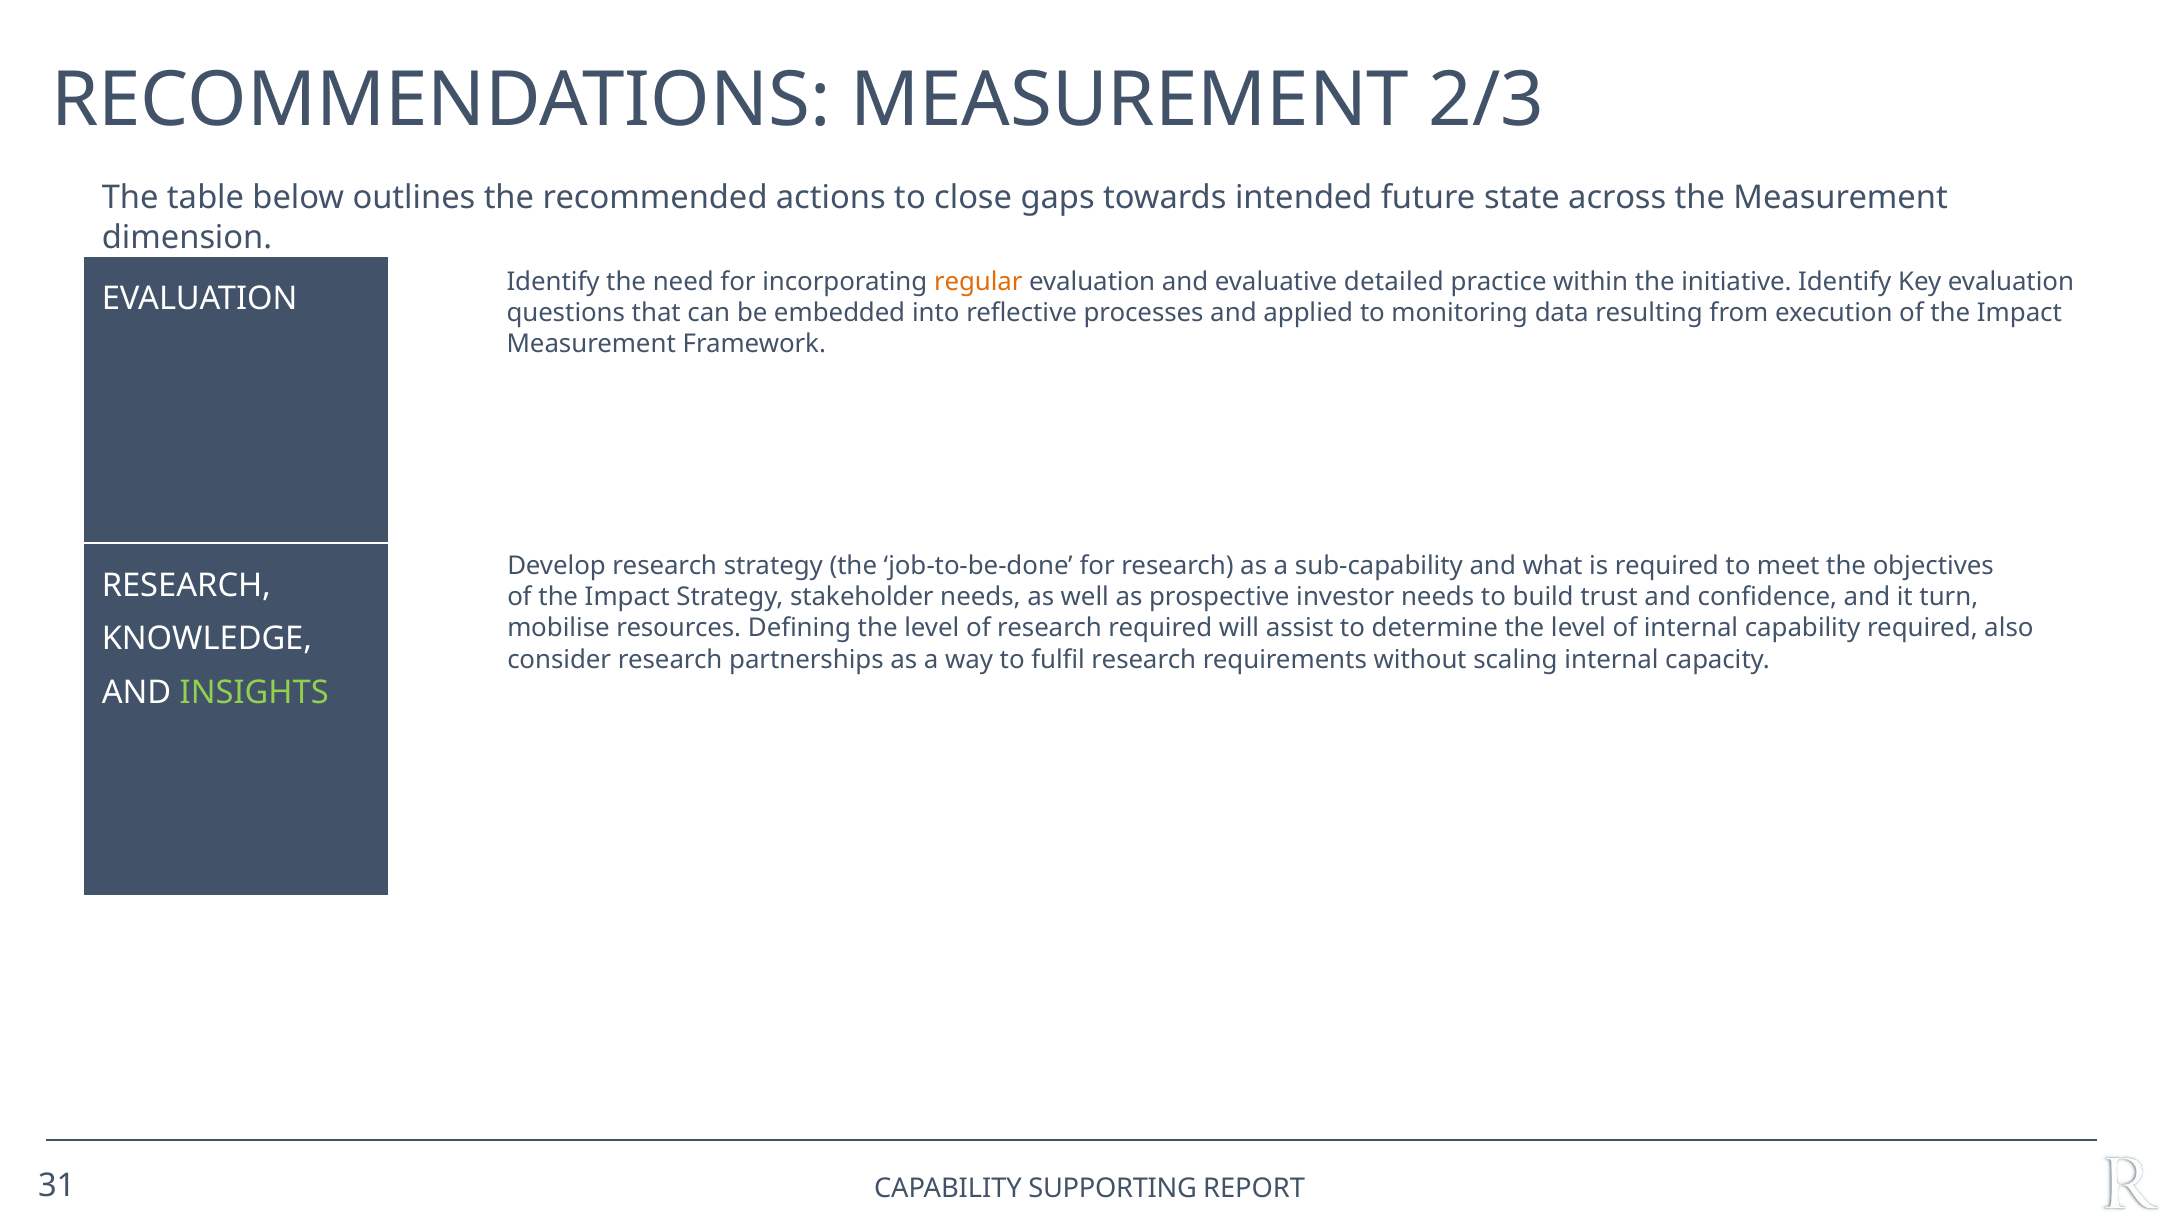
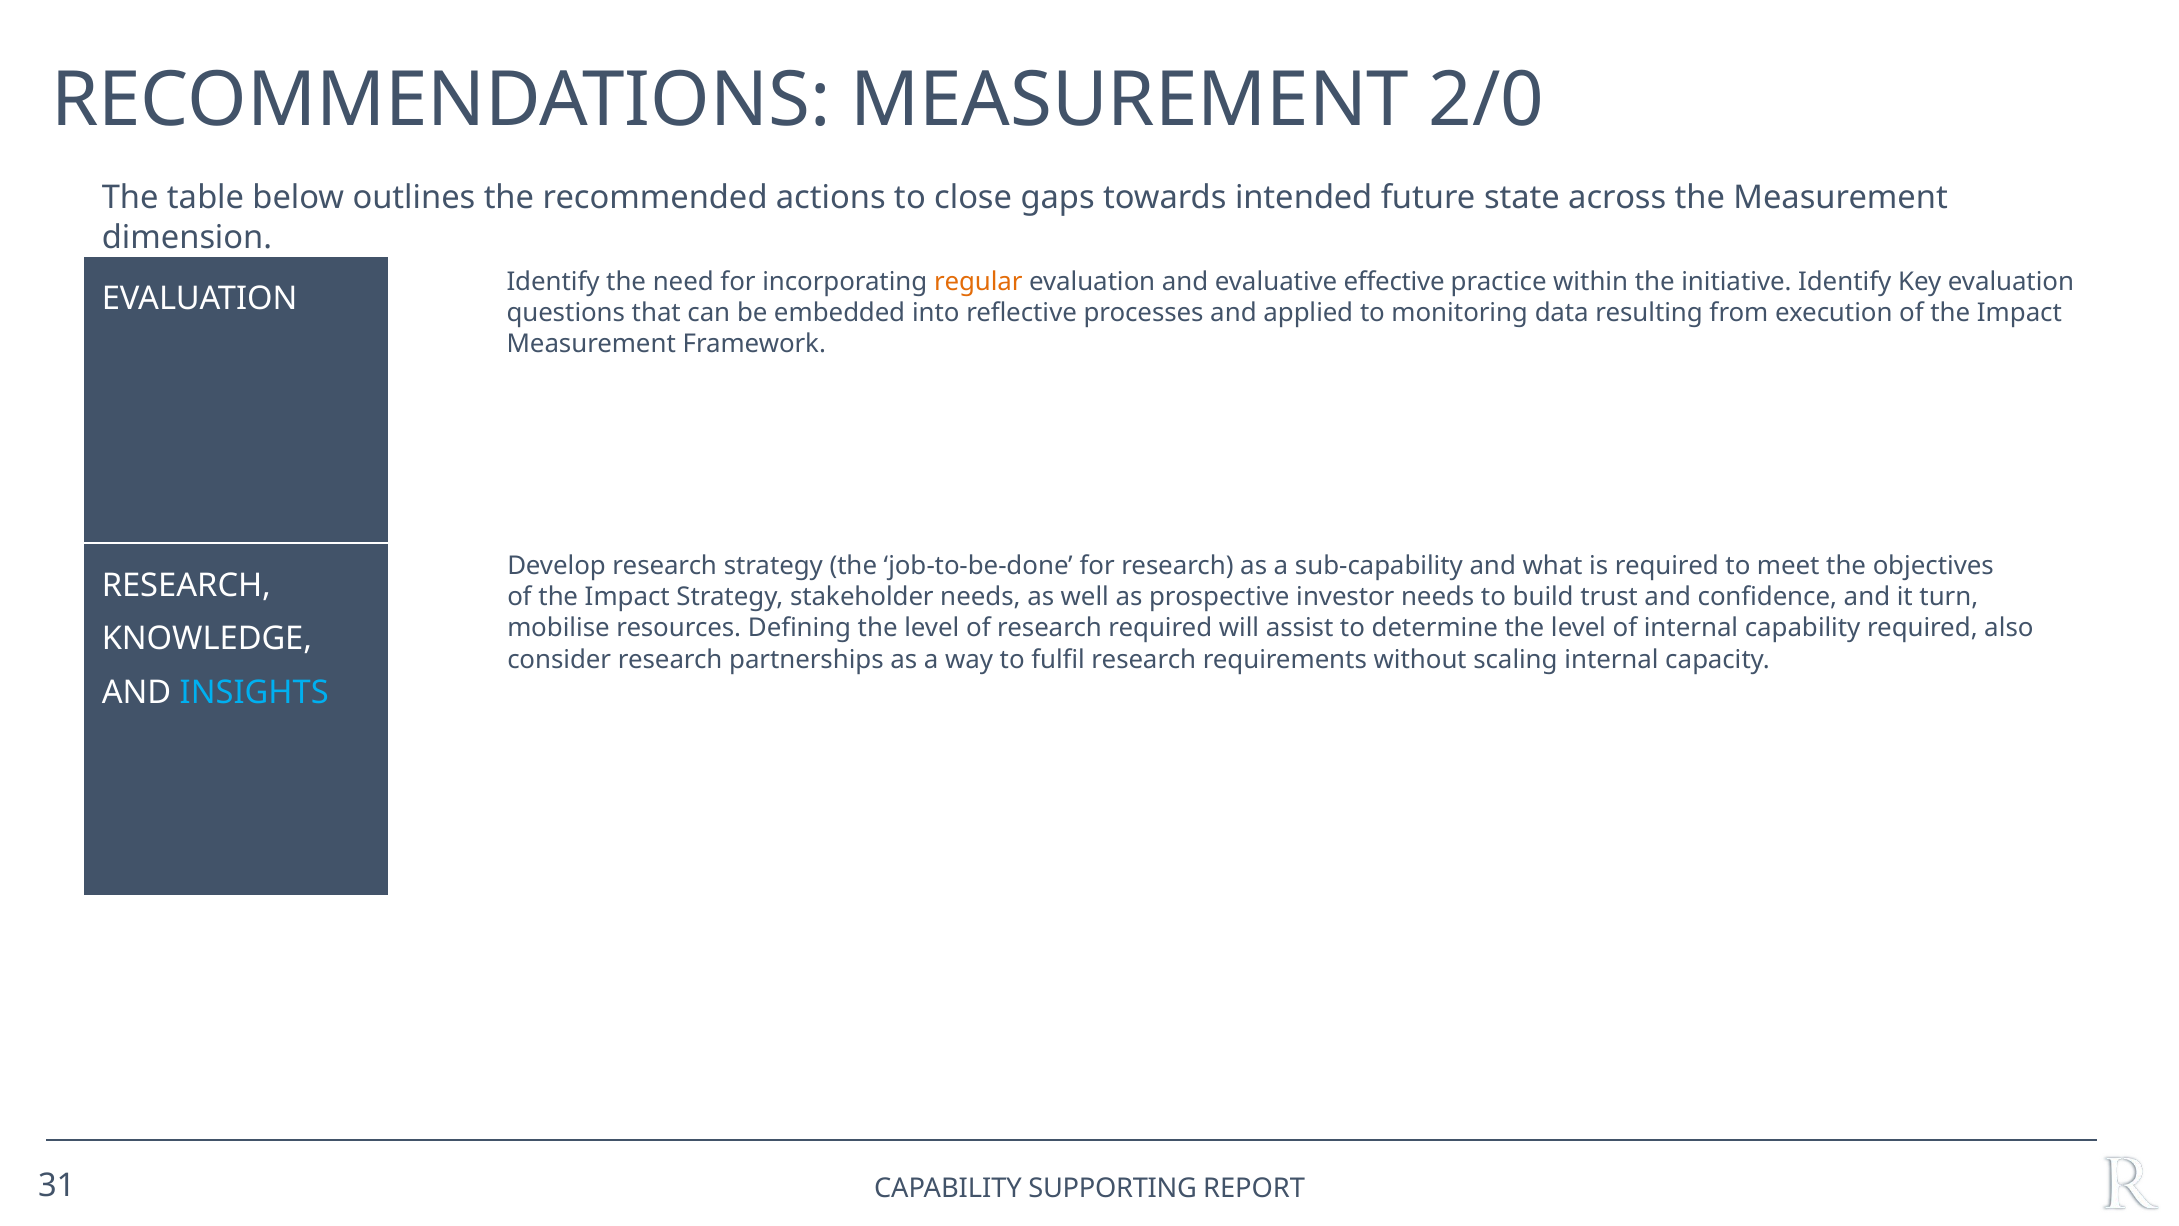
2/3: 2/3 -> 2/0
detailed: detailed -> effective
INSIGHTS colour: light green -> light blue
